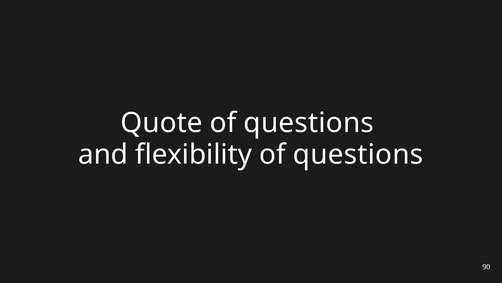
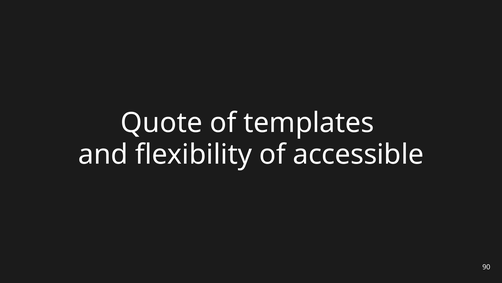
questions at (309, 123): questions -> templates
flexibility of questions: questions -> accessible
